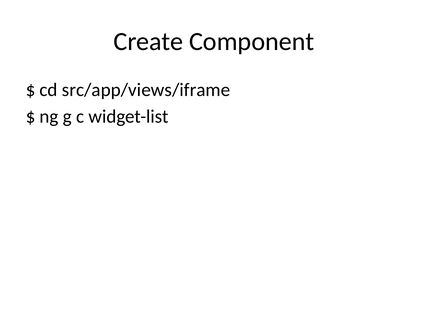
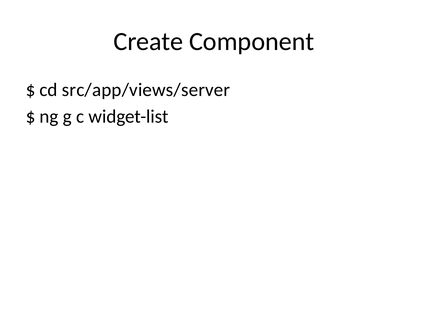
src/app/views/iframe: src/app/views/iframe -> src/app/views/server
